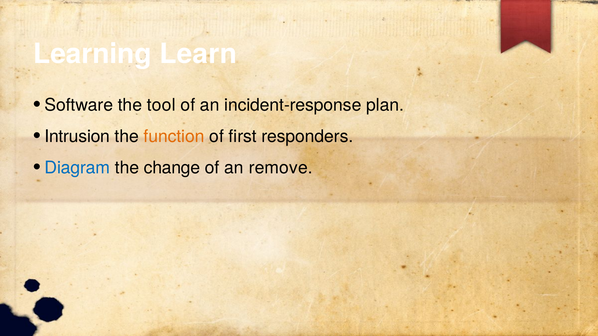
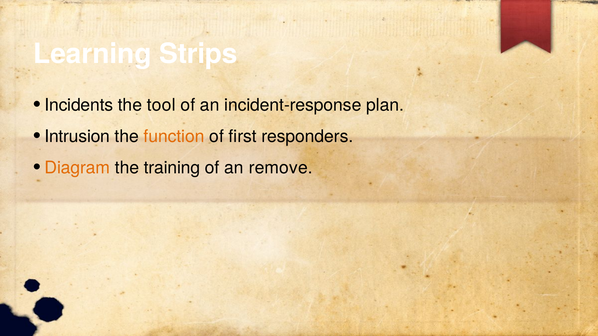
Learn: Learn -> Strips
Software: Software -> Incidents
Diagram colour: blue -> orange
change: change -> training
